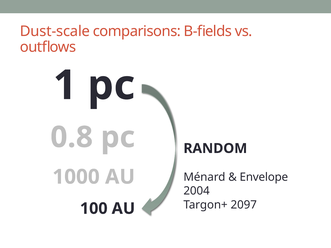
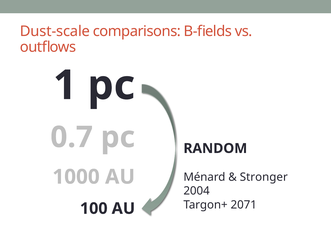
0.8: 0.8 -> 0.7
Envelope: Envelope -> Stronger
2097: 2097 -> 2071
